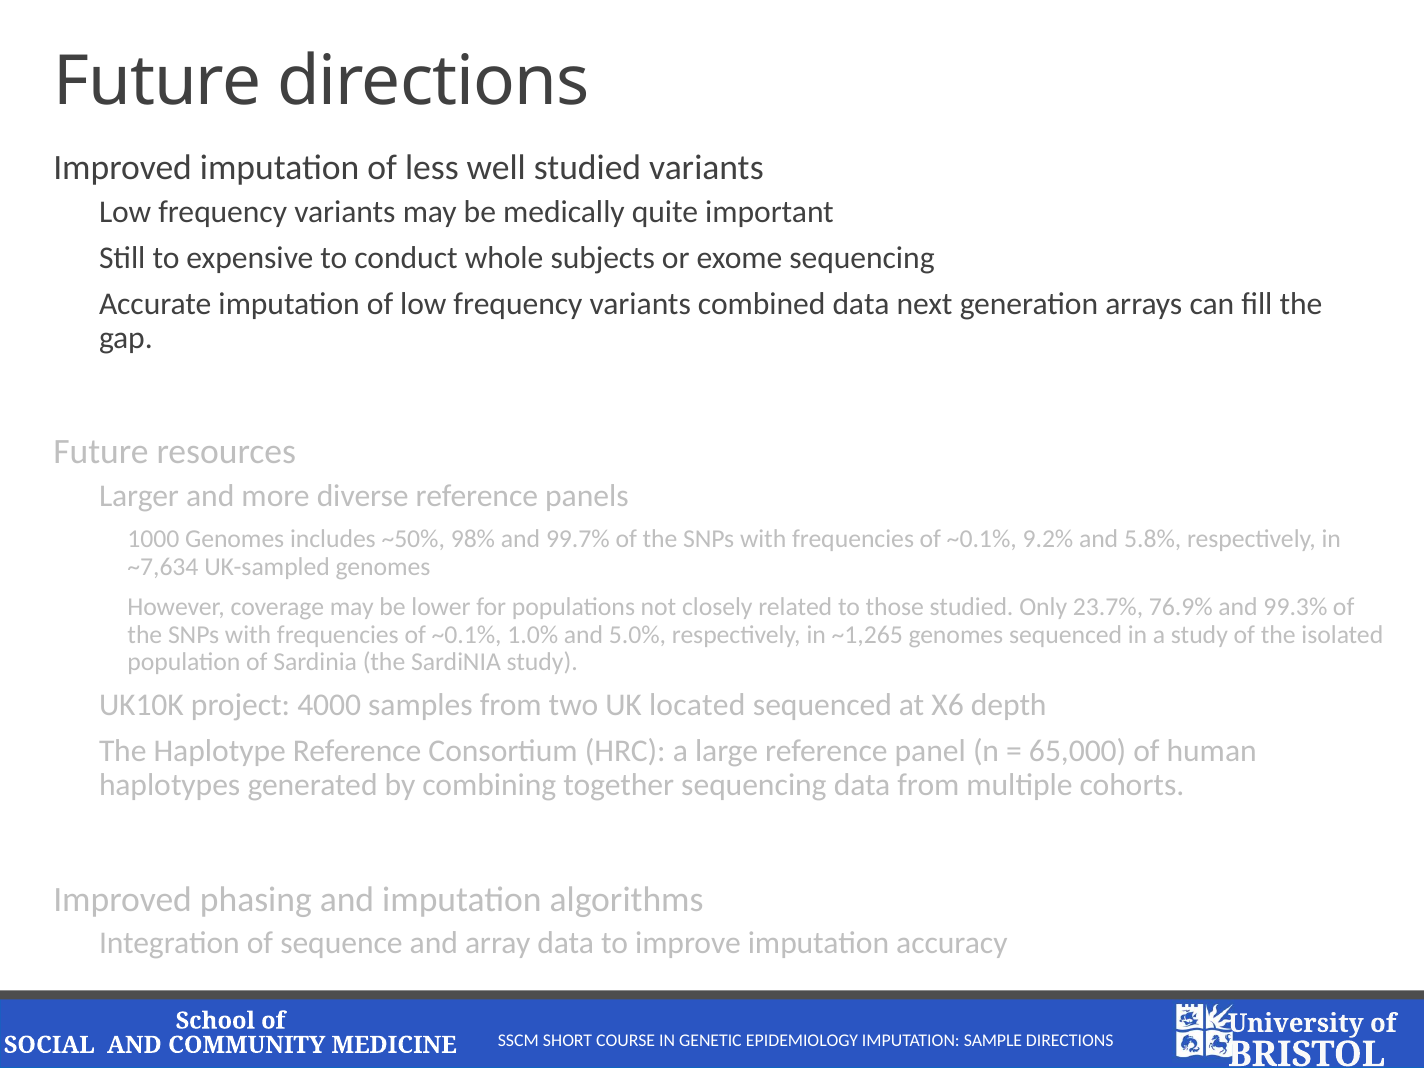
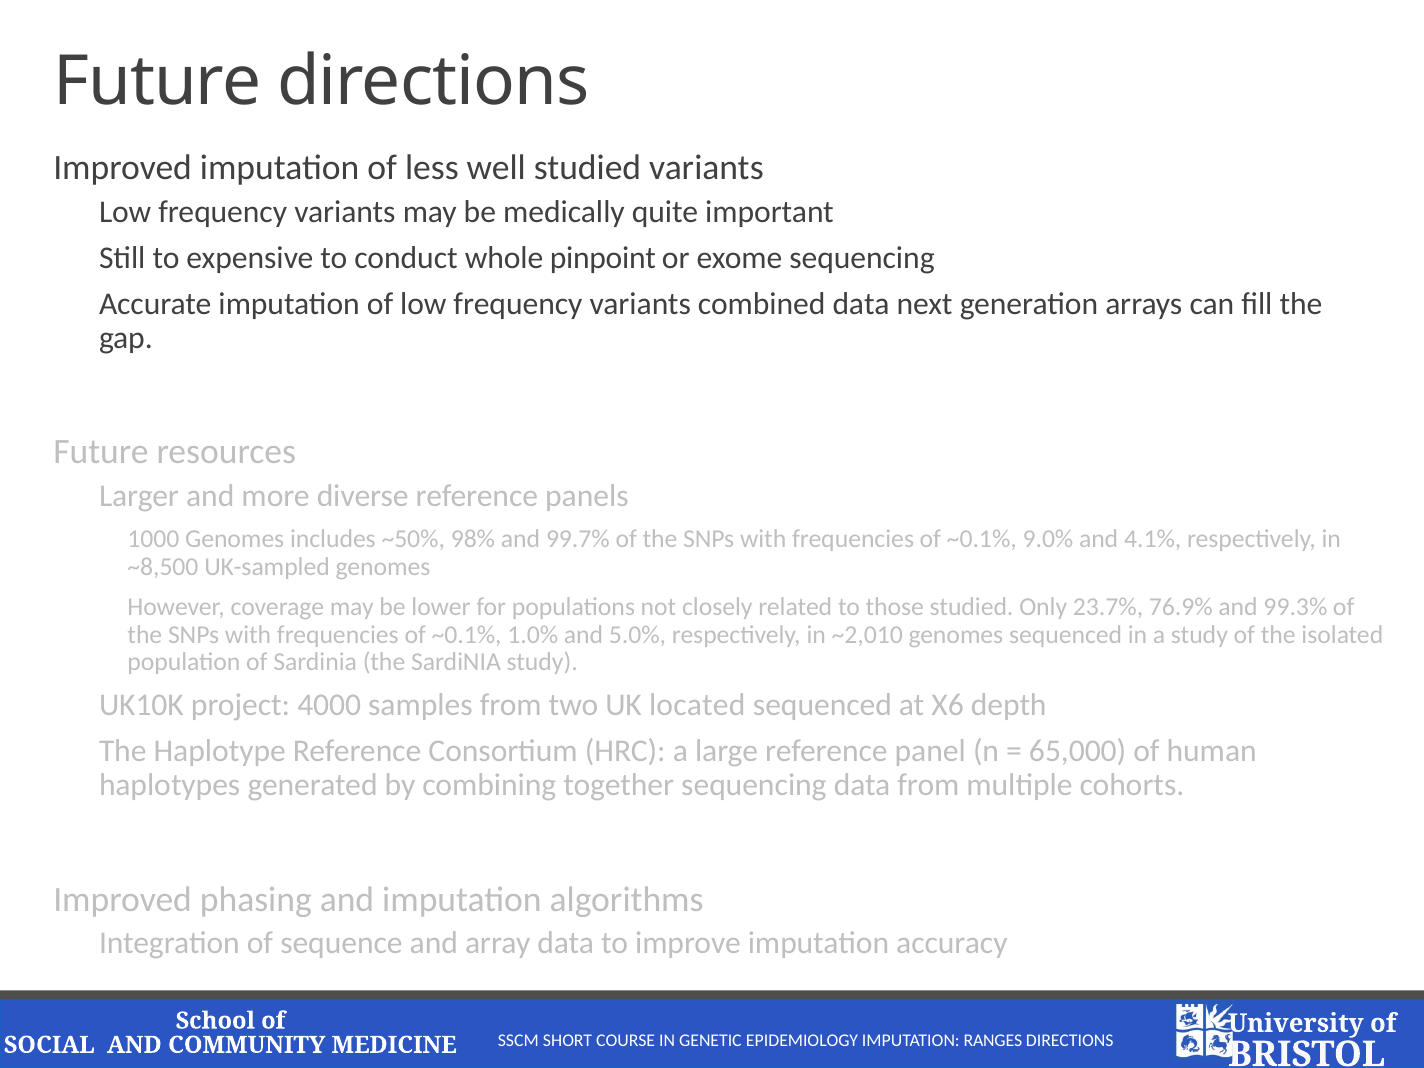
subjects: subjects -> pinpoint
9.2%: 9.2% -> 9.0%
5.8%: 5.8% -> 4.1%
~7,634: ~7,634 -> ~8,500
~1,265: ~1,265 -> ~2,010
SAMPLE: SAMPLE -> RANGES
